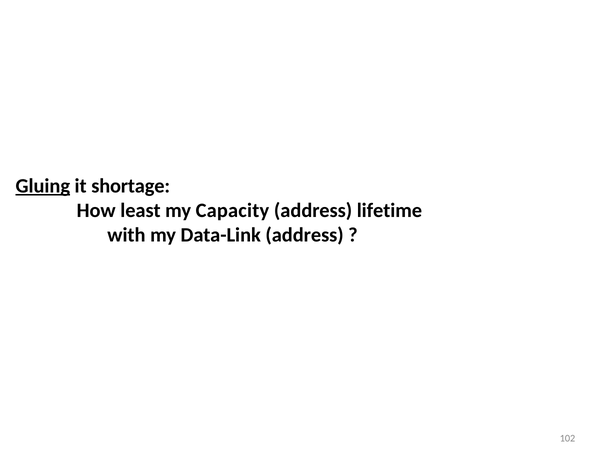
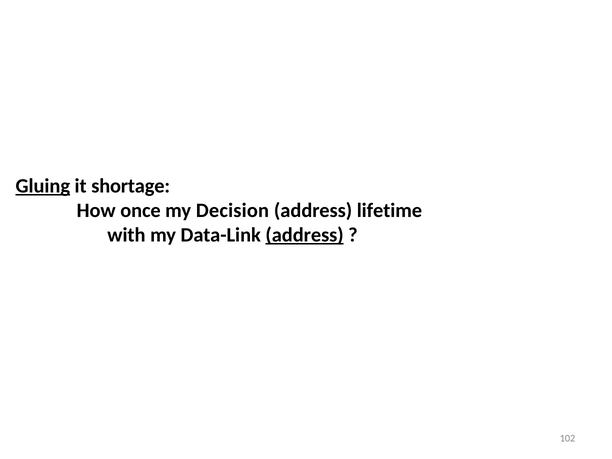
least: least -> once
Capacity: Capacity -> Decision
address at (305, 235) underline: none -> present
